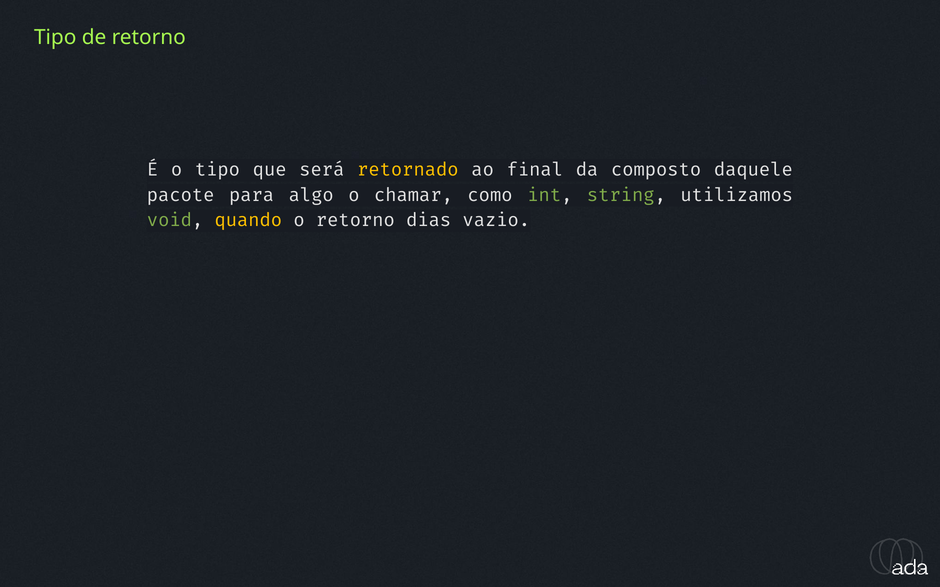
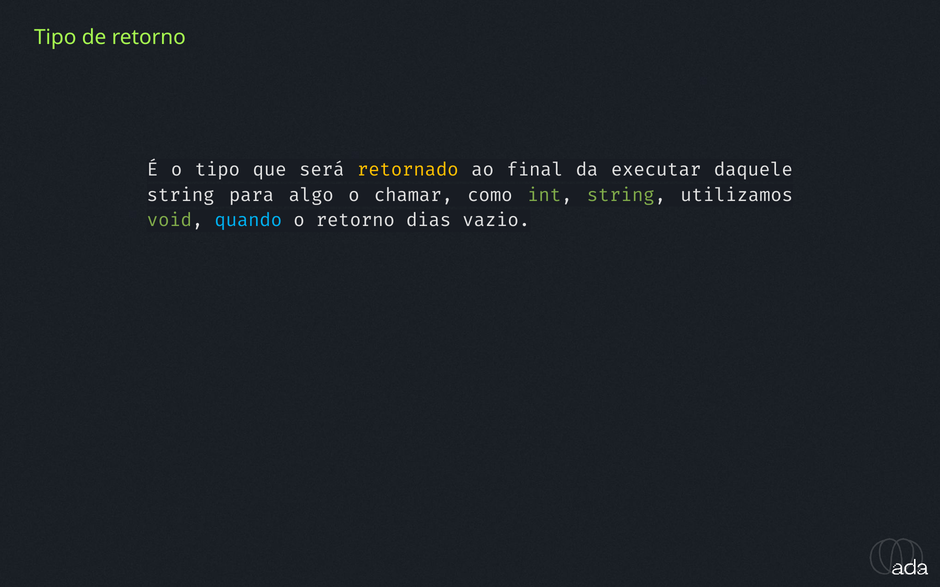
composto: composto -> executar
pacote at (181, 195): pacote -> string
quando colour: yellow -> light blue
